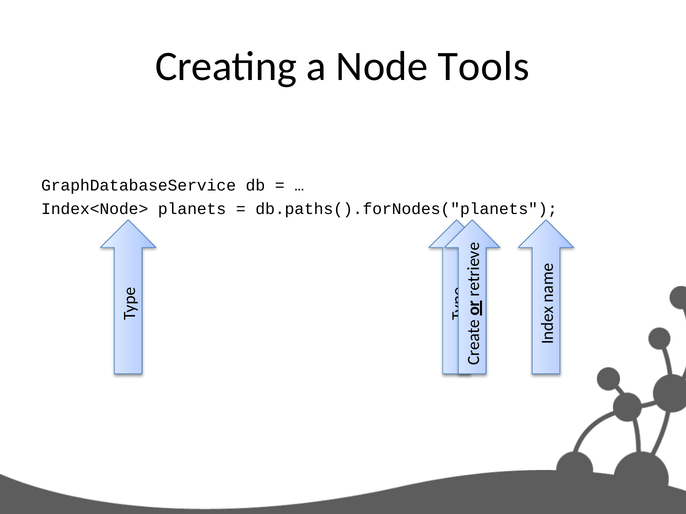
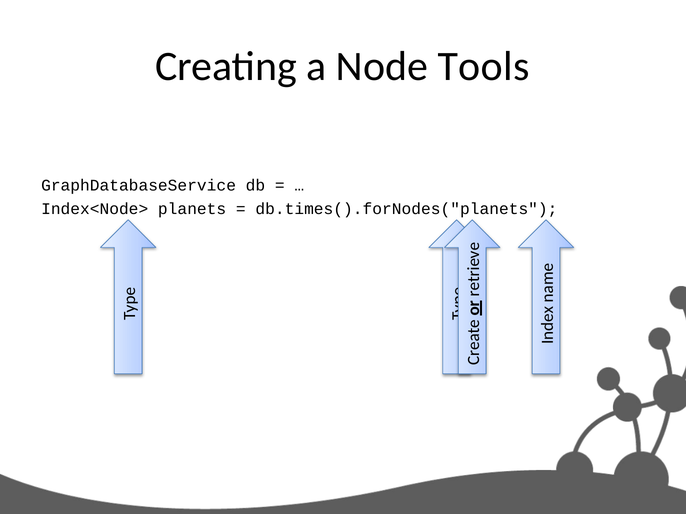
db.paths().forNodes("planets: db.paths().forNodes("planets -> db.times().forNodes("planets
